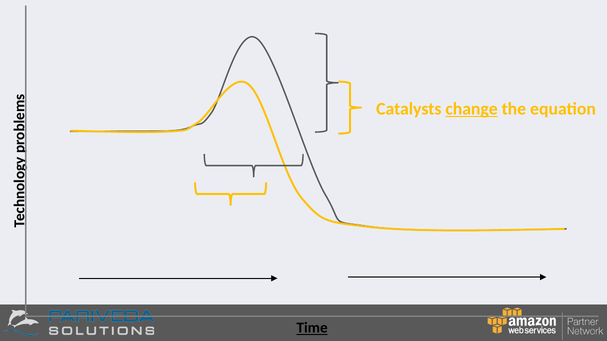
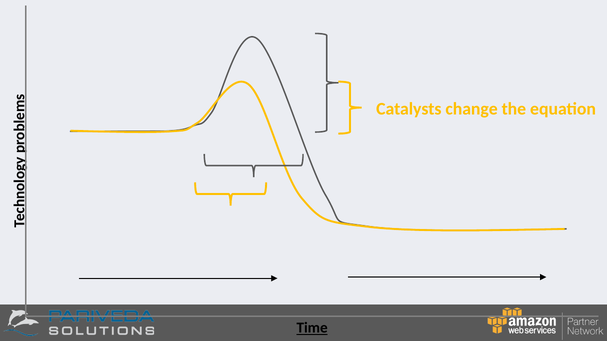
change underline: present -> none
